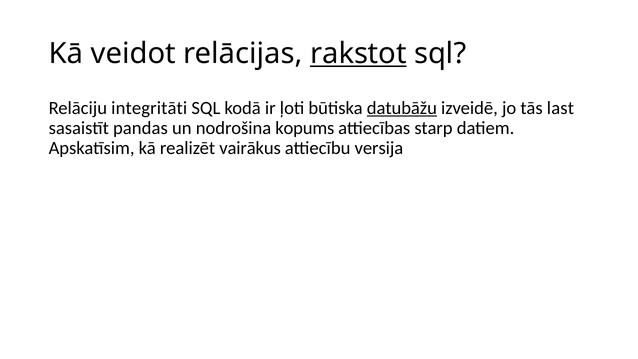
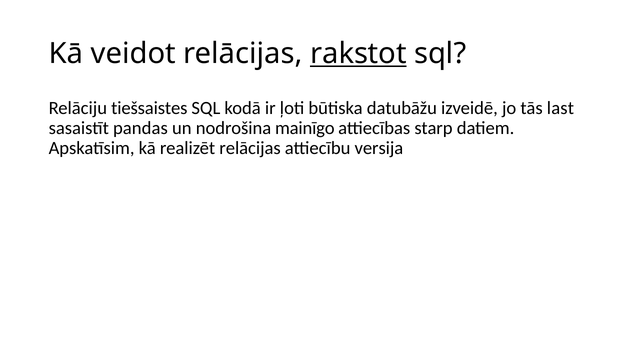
integritāti: integritāti -> tiešsaistes
datubāžu underline: present -> none
kopums: kopums -> mainīgo
realizēt vairākus: vairākus -> relācijas
